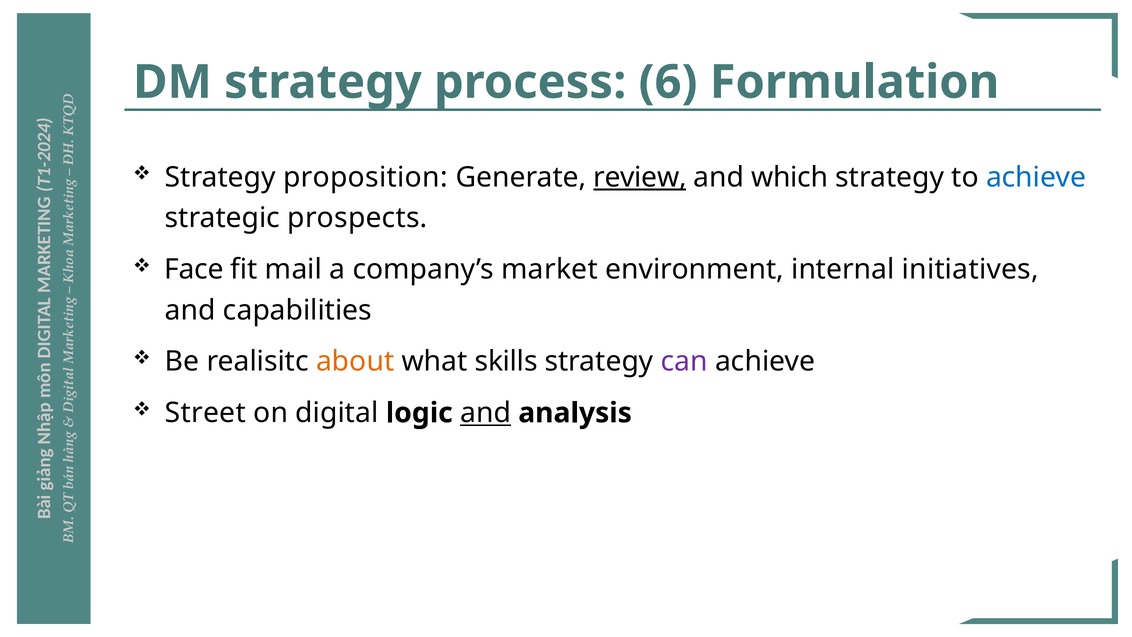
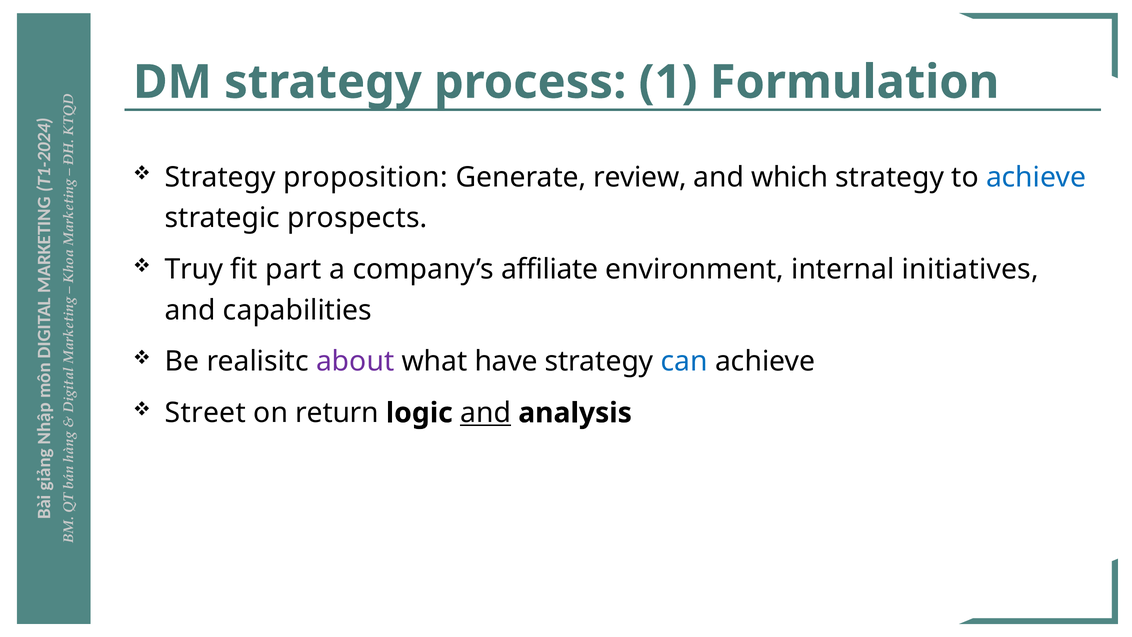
process 6: 6 -> 1
review underline: present -> none
Face: Face -> Truy
mail: mail -> part
market: market -> affiliate
about colour: orange -> purple
skills: skills -> have
can colour: purple -> blue
digital: digital -> return
